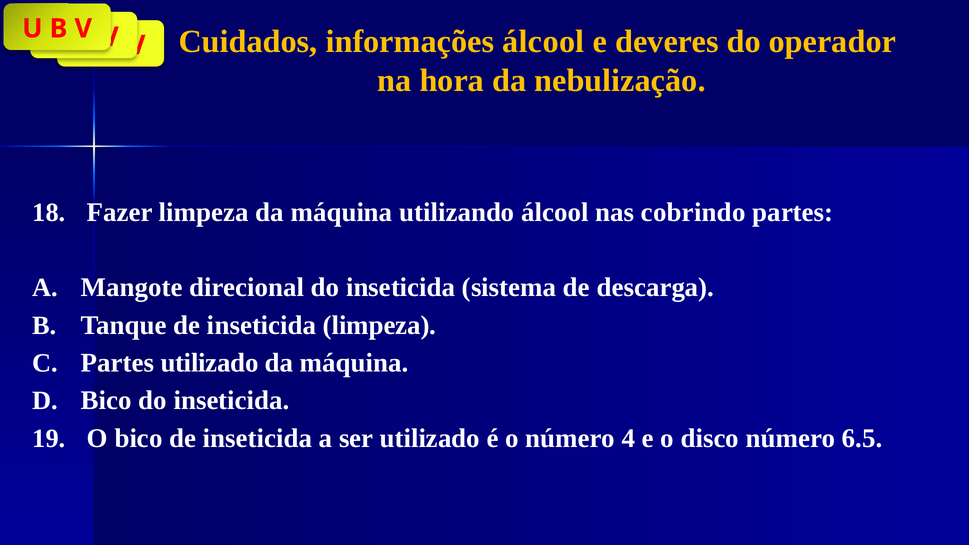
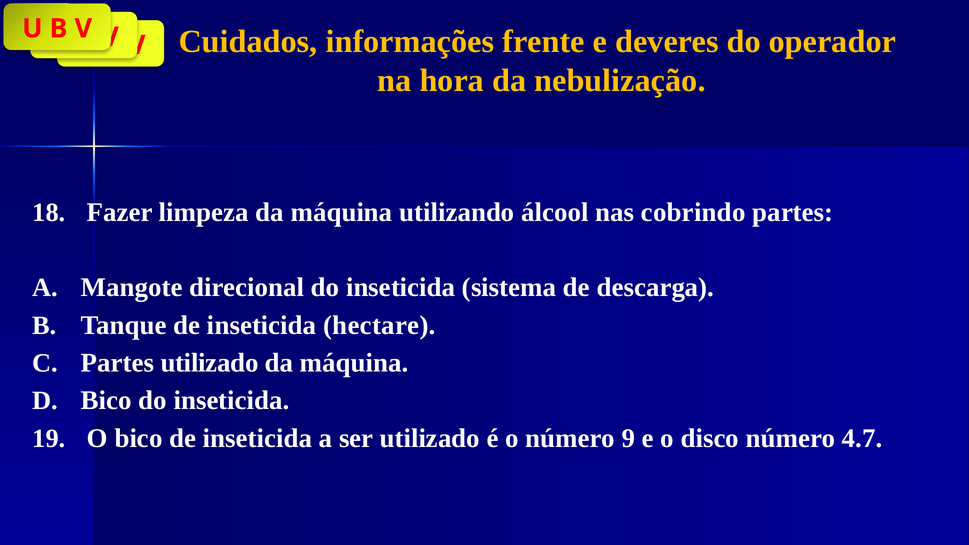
informações álcool: álcool -> frente
inseticida limpeza: limpeza -> hectare
4: 4 -> 9
6.5: 6.5 -> 4.7
